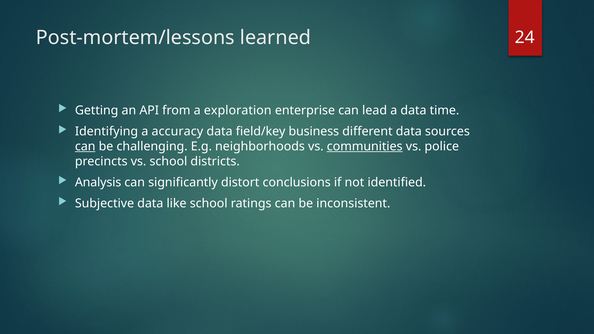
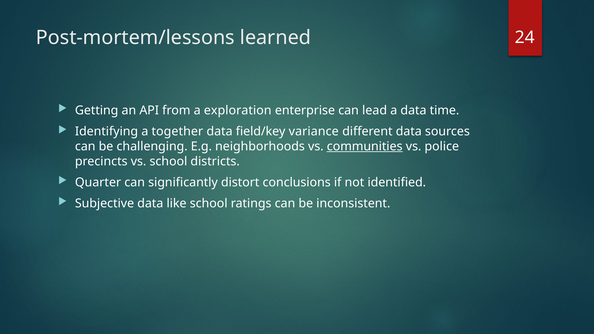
accuracy: accuracy -> together
business: business -> variance
can at (85, 146) underline: present -> none
Analysis: Analysis -> Quarter
